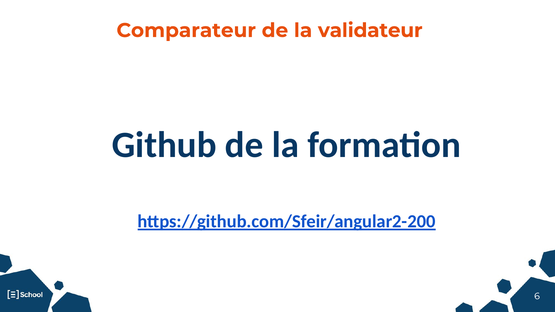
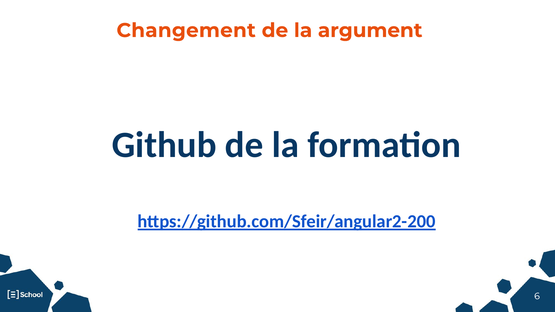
Comparateur: Comparateur -> Changement
validateur: validateur -> argument
